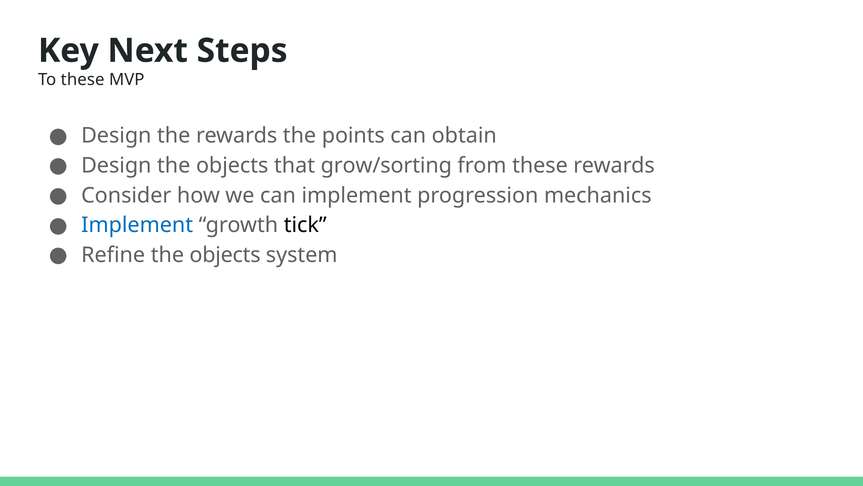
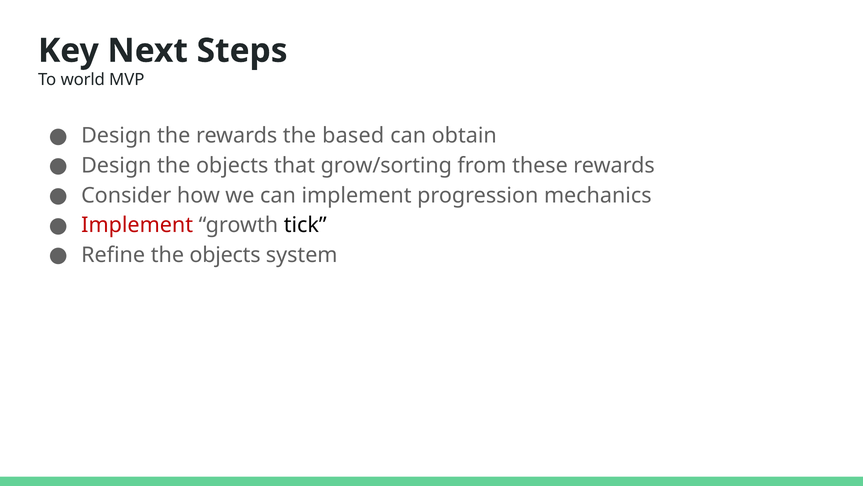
To these: these -> world
points: points -> based
Implement at (137, 225) colour: blue -> red
